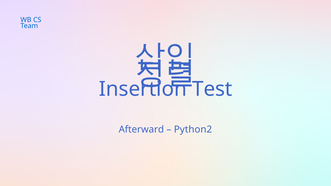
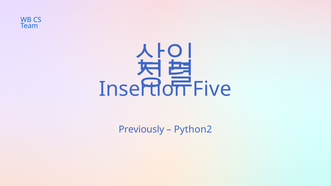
Test: Test -> Five
Afterward: Afterward -> Previously
